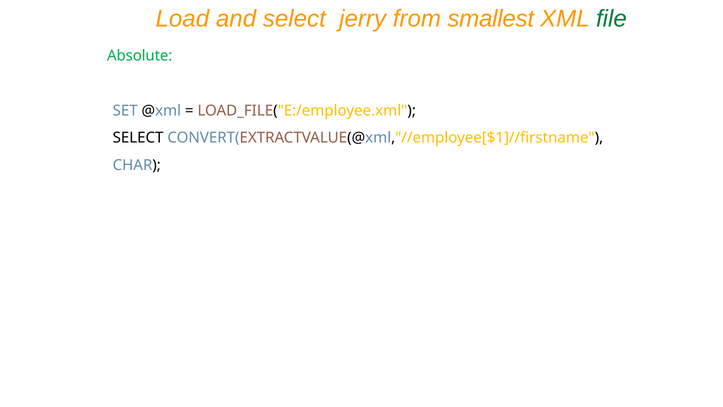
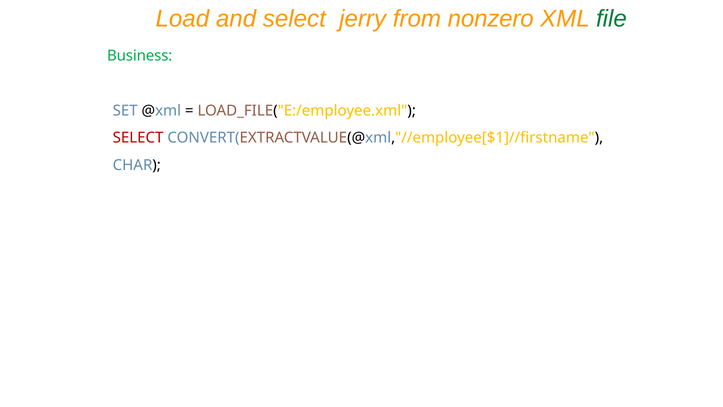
smallest: smallest -> nonzero
Absolute: Absolute -> Business
SELECT at (138, 138) colour: black -> red
